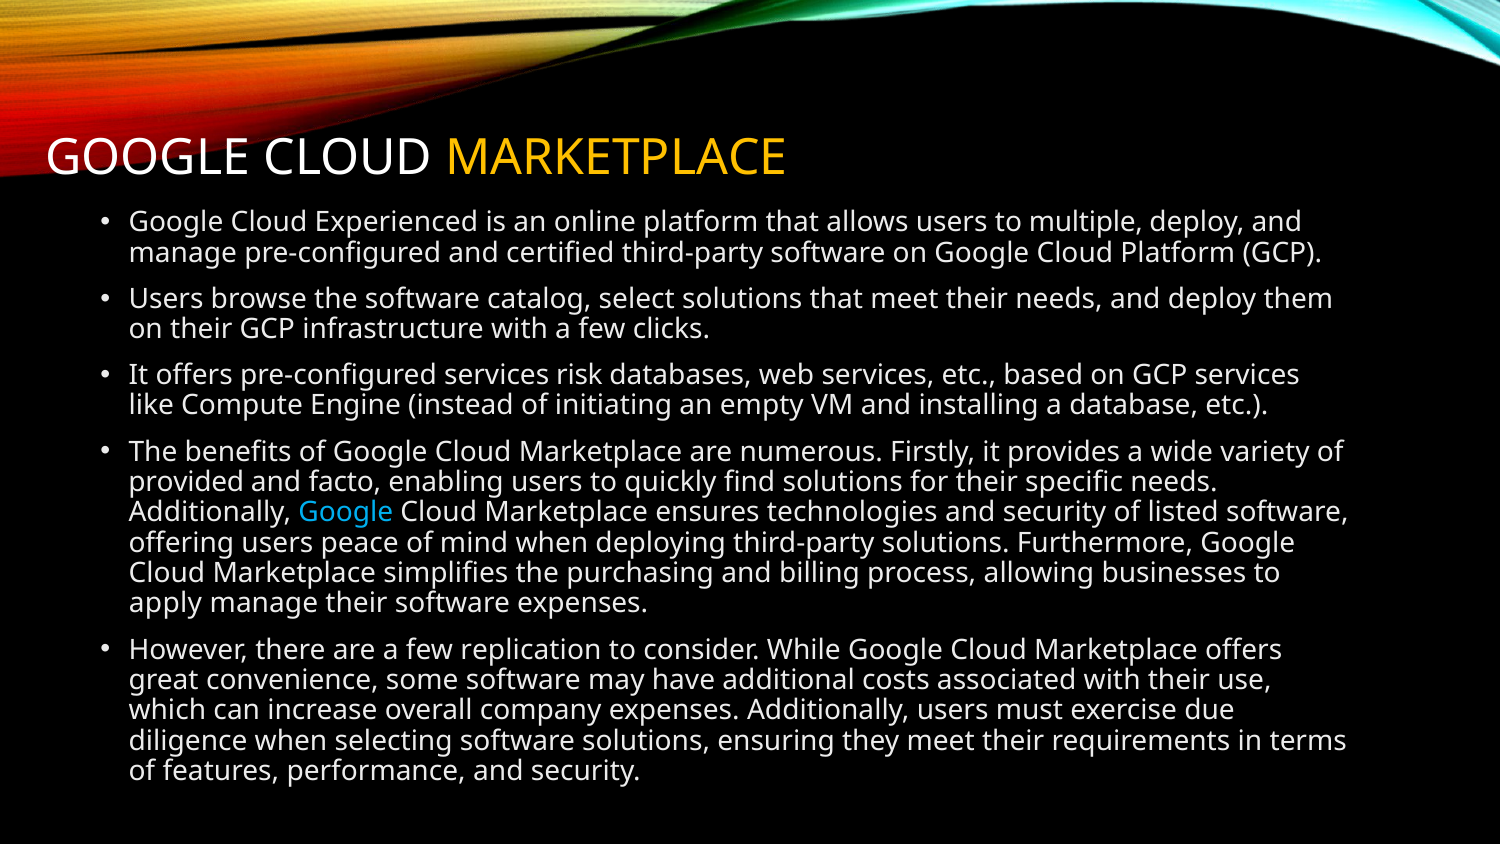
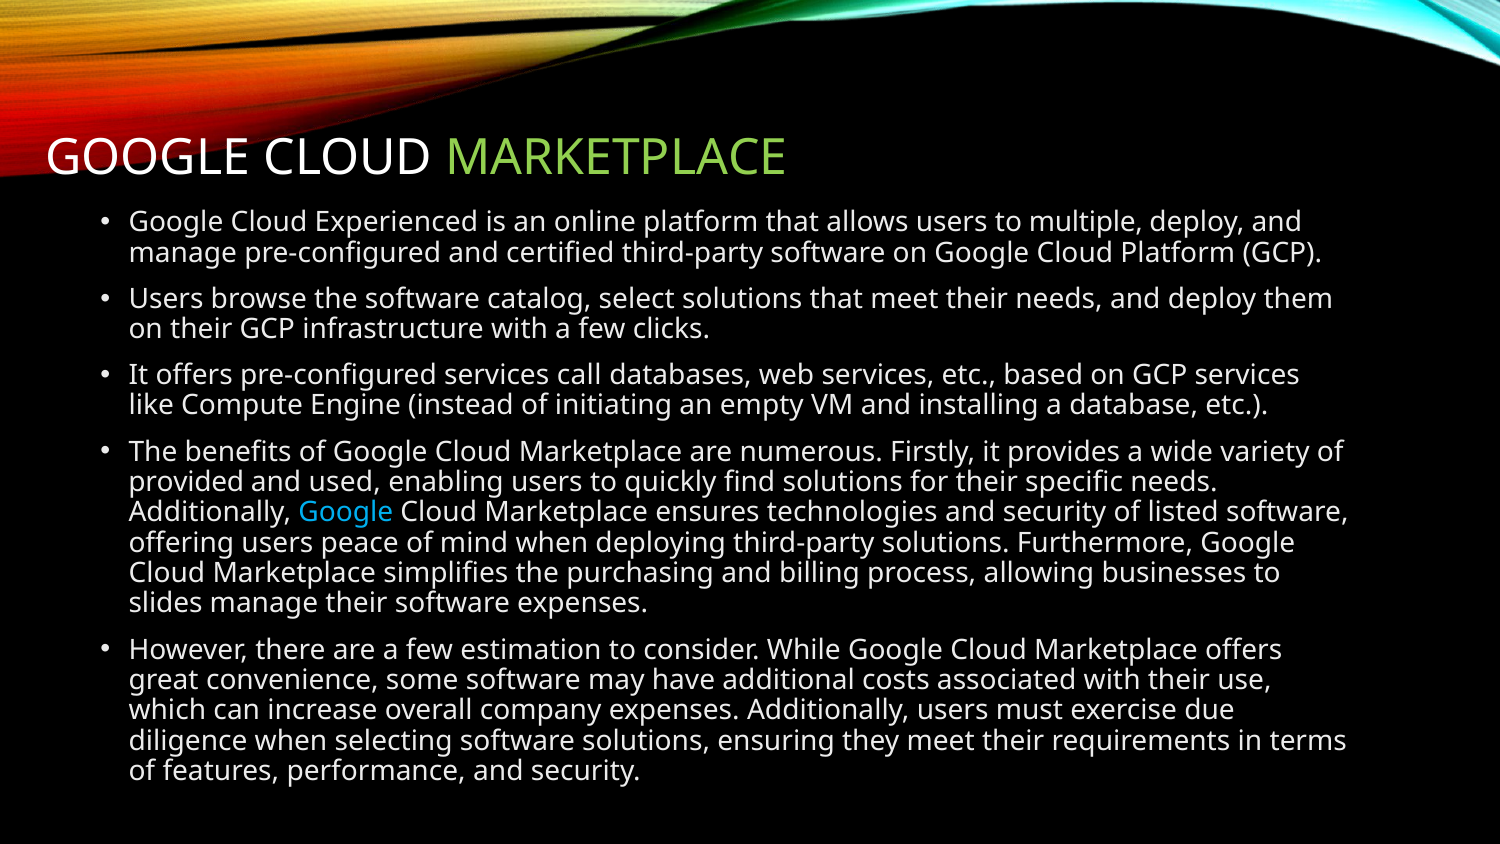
MARKETPLACE at (616, 158) colour: yellow -> light green
risk: risk -> call
facto: facto -> used
apply: apply -> slides
replication: replication -> estimation
